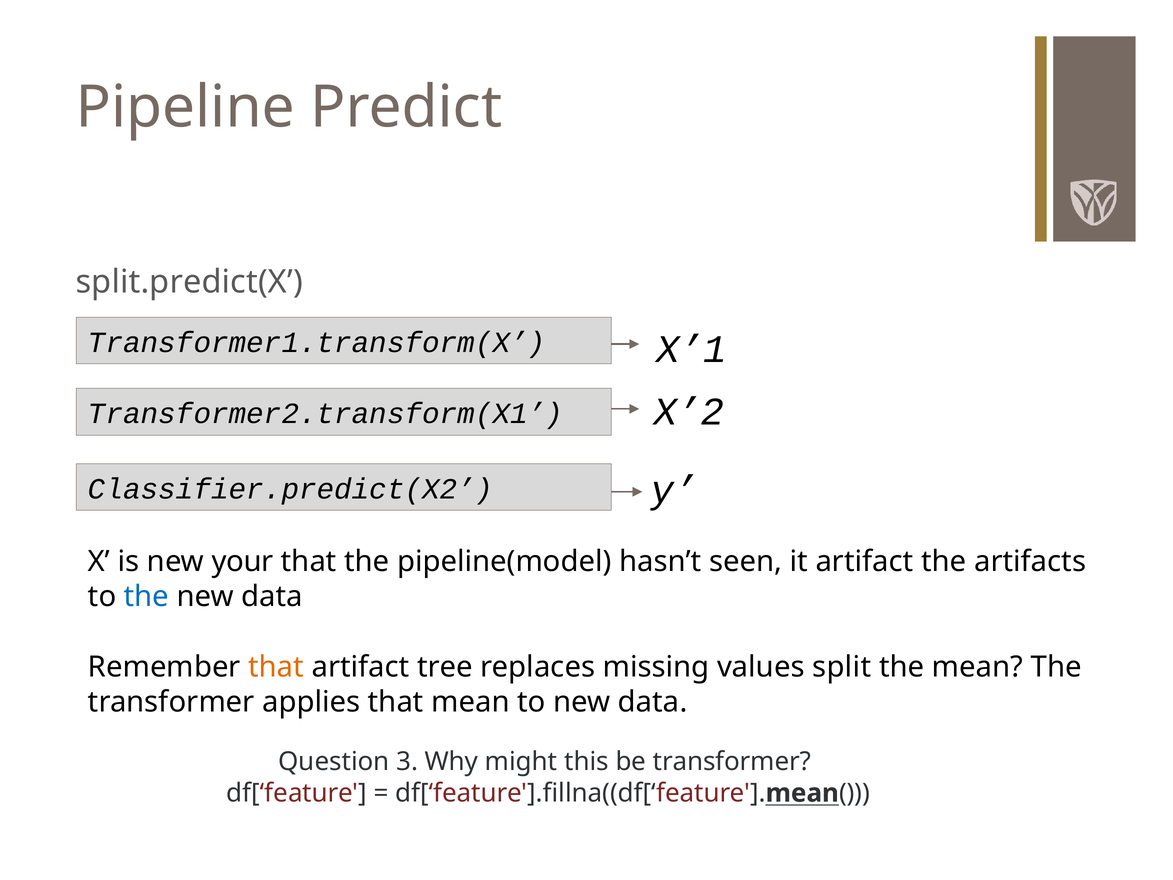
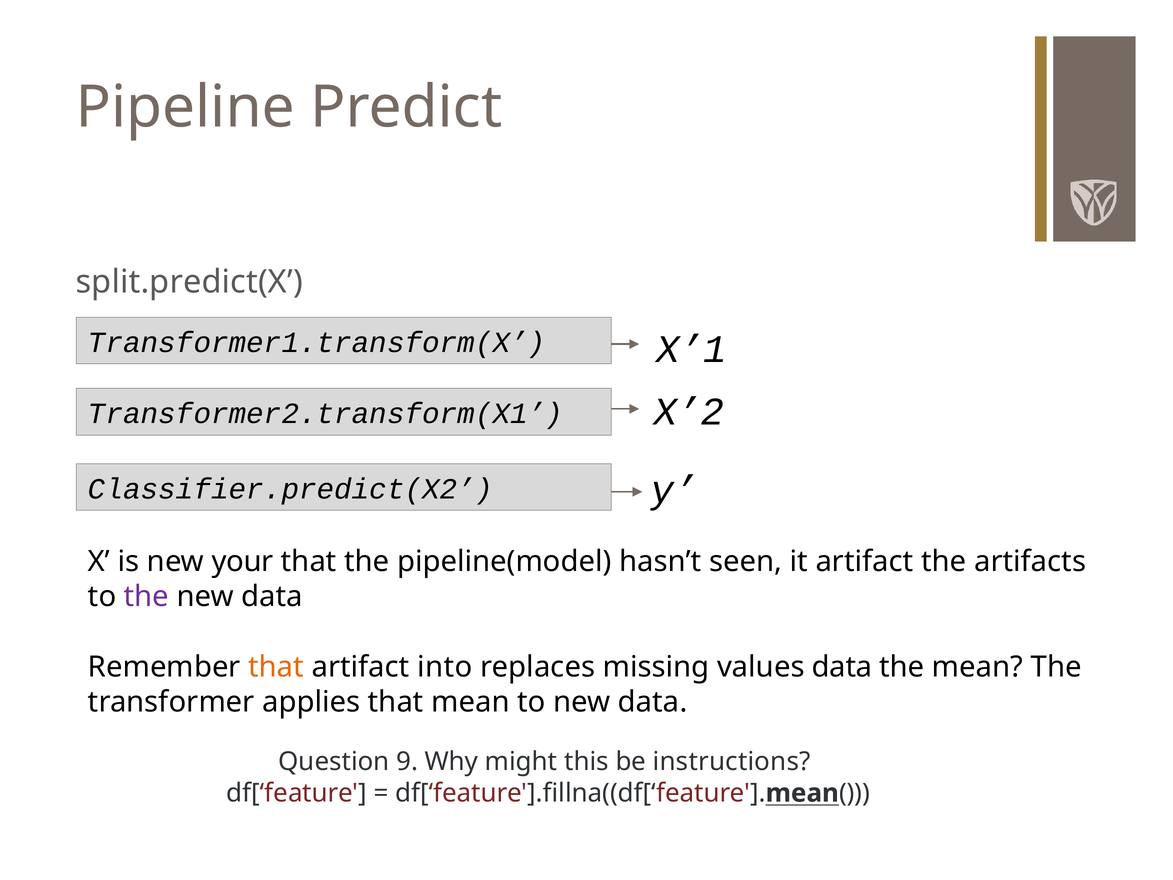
the at (146, 596) colour: blue -> purple
tree: tree -> into
values split: split -> data
3: 3 -> 9
be transformer: transformer -> instructions
